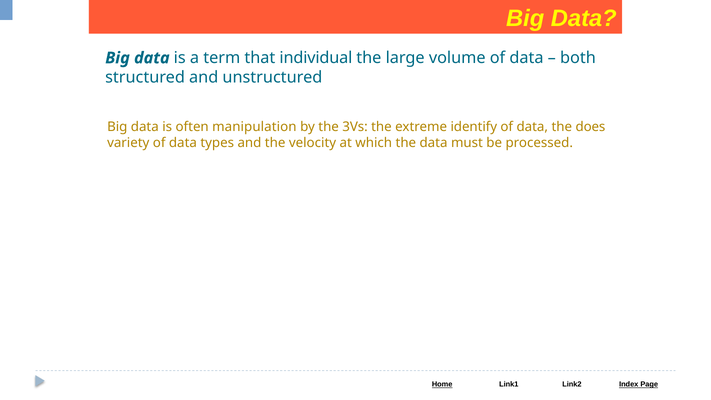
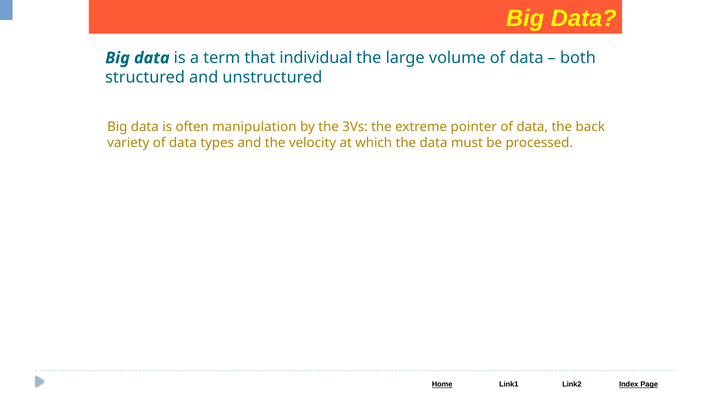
identify: identify -> pointer
does: does -> back
